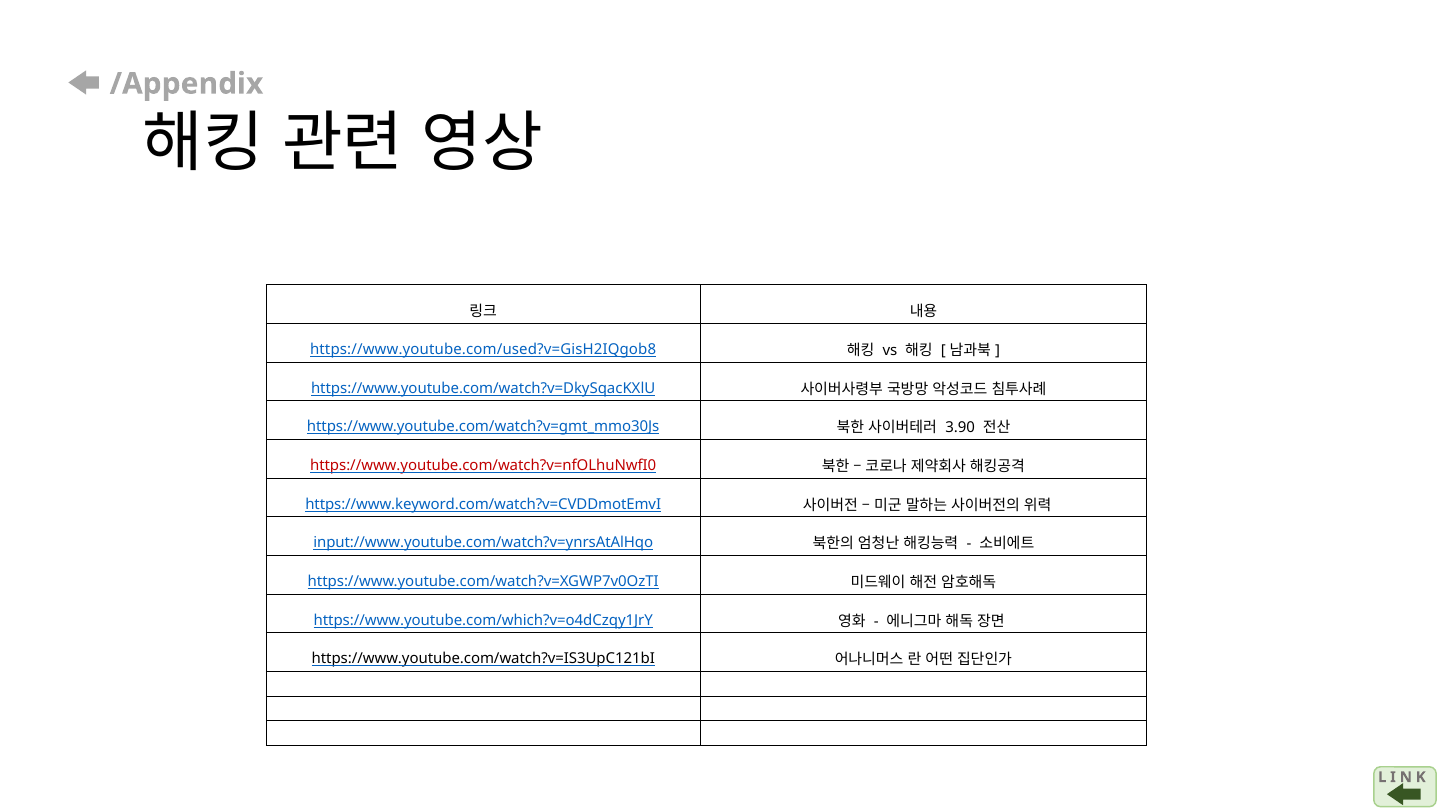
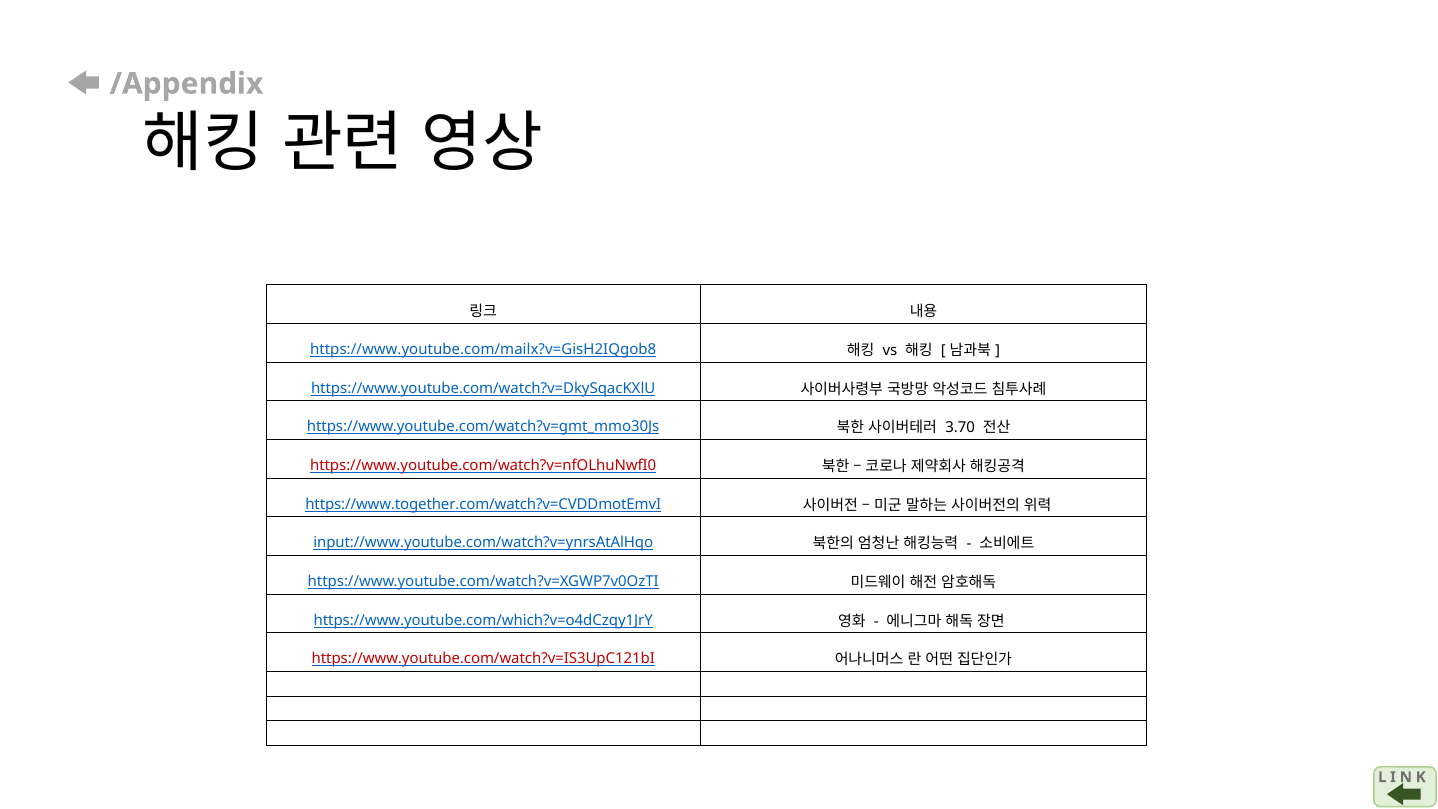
https://www.youtube.com/used?v=GisH2IQgob8: https://www.youtube.com/used?v=GisH2IQgob8 -> https://www.youtube.com/mailx?v=GisH2IQgob8
3.90: 3.90 -> 3.70
https://www.keyword.com/watch?v=CVDDmotEmvI: https://www.keyword.com/watch?v=CVDDmotEmvI -> https://www.together.com/watch?v=CVDDmotEmvI
https://www.youtube.com/watch?v=IS3UpC121bI colour: black -> red
